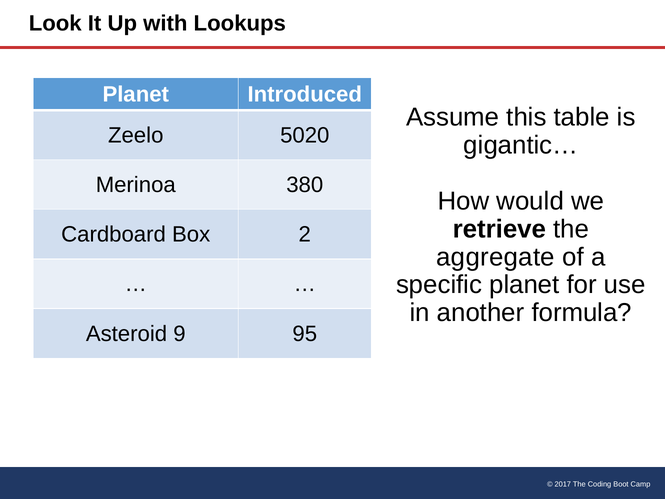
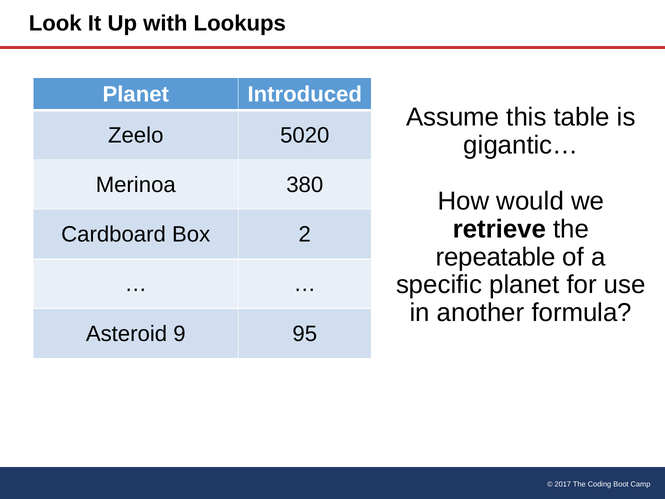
aggregate: aggregate -> repeatable
